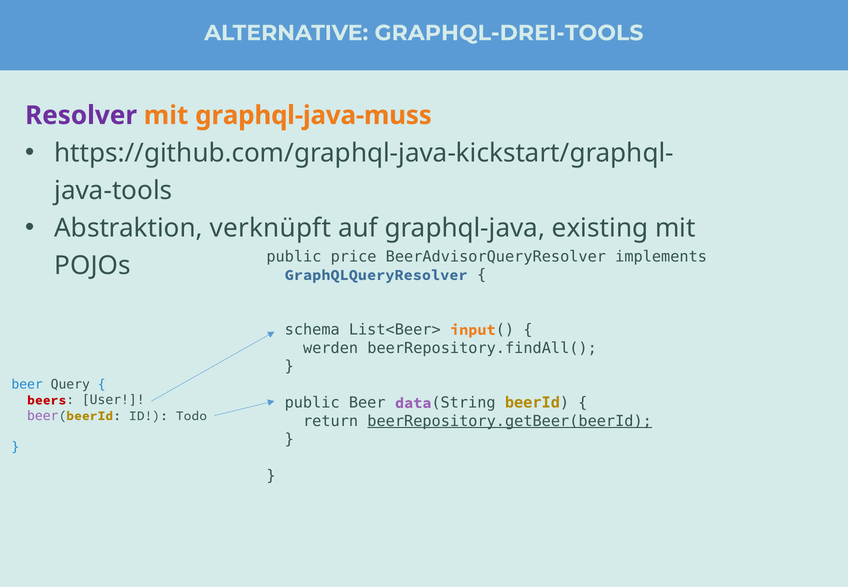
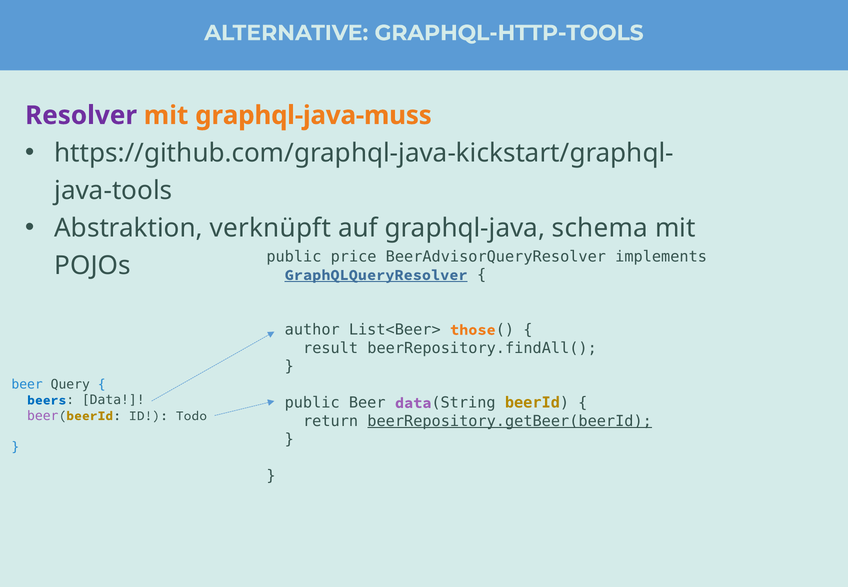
GRAPHQL-DREI-TOOLS: GRAPHQL-DREI-TOOLS -> GRAPHQL-HTTP-TOOLS
existing: existing -> schema
GraphQLQueryResolver underline: none -> present
schema: schema -> author
input: input -> those
werden: werden -> result
beers colour: red -> blue
User at (113, 400): User -> Data
